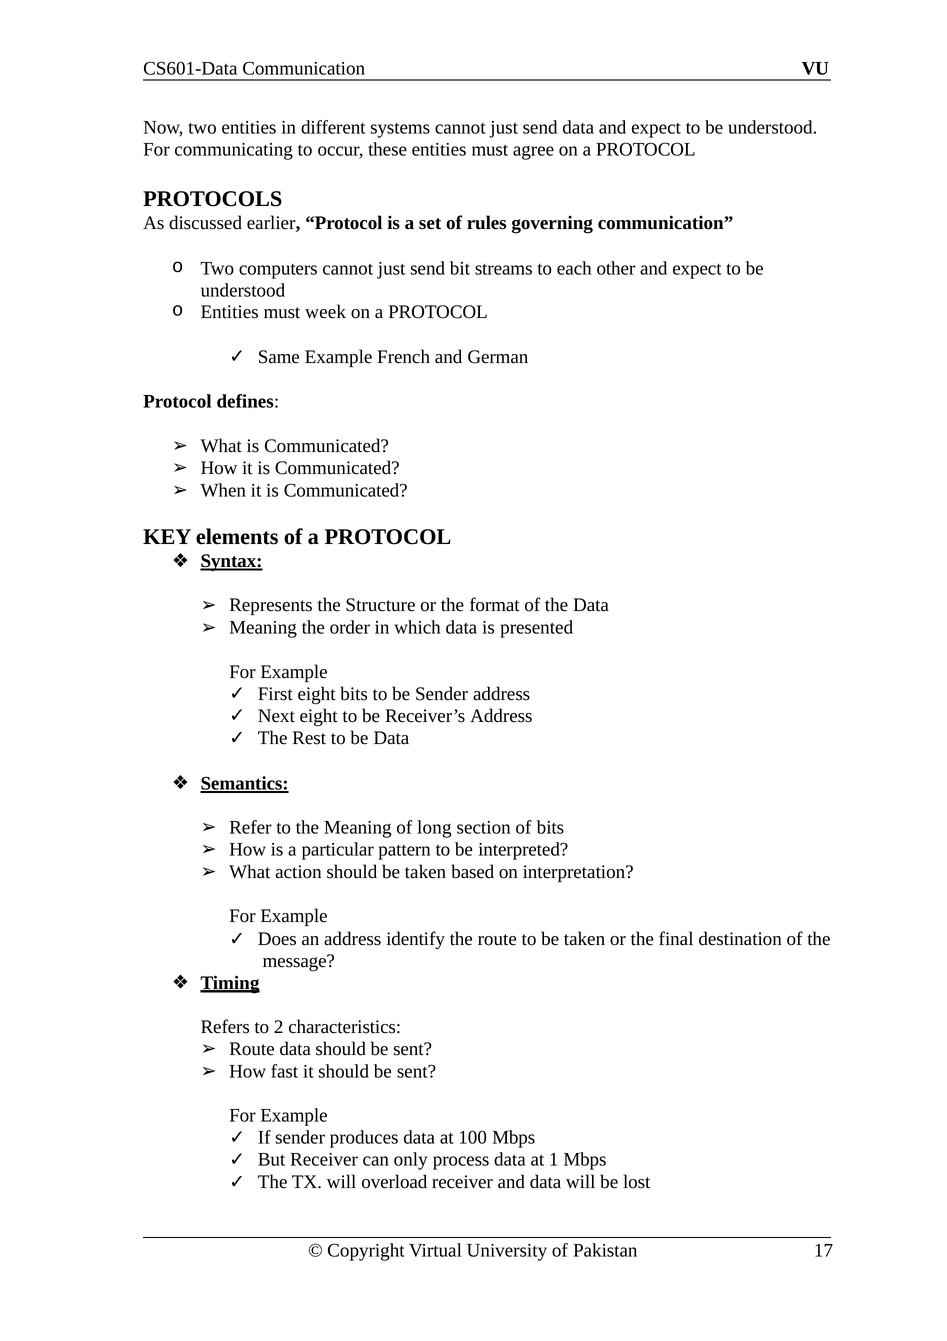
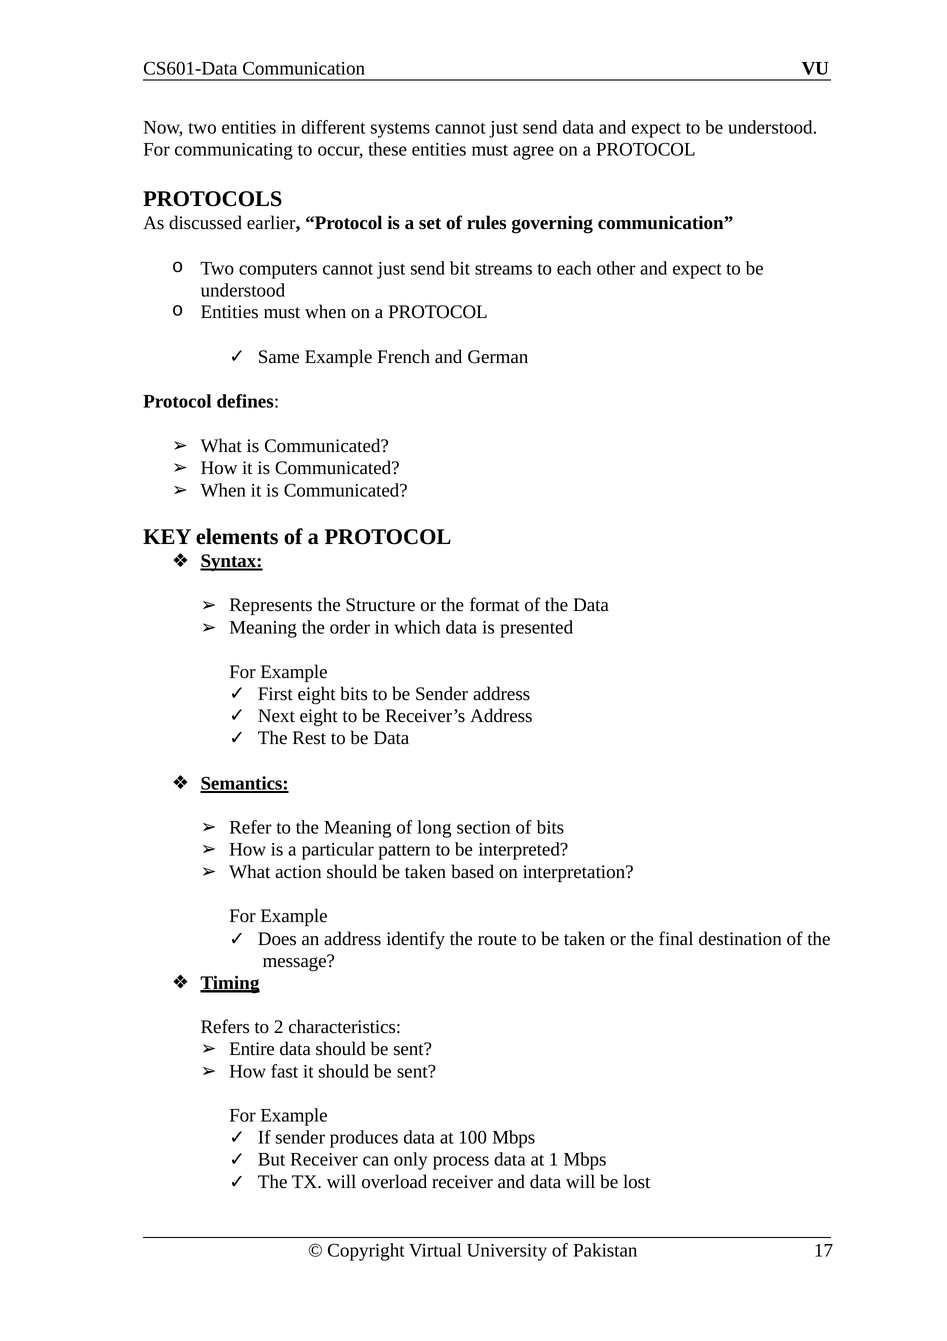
must week: week -> when
Route at (252, 1048): Route -> Entire
